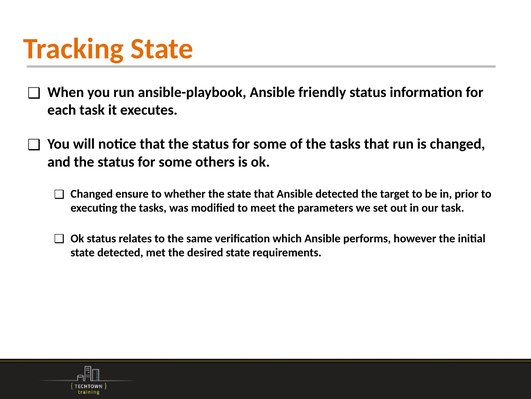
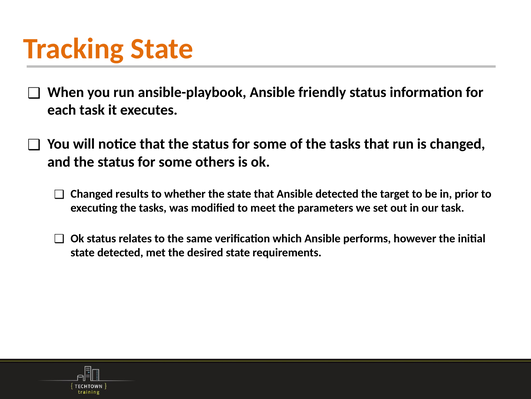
ensure: ensure -> results
